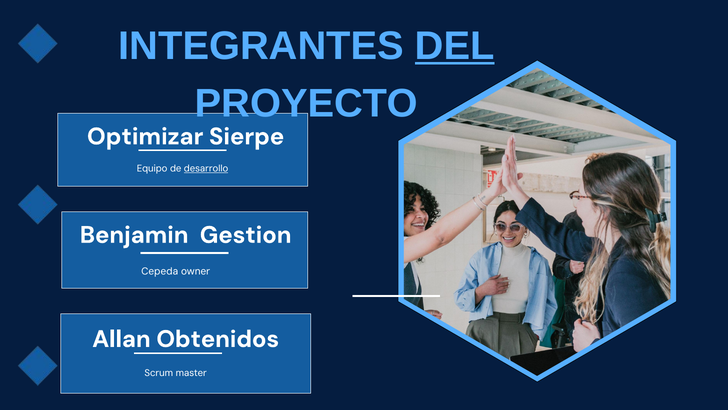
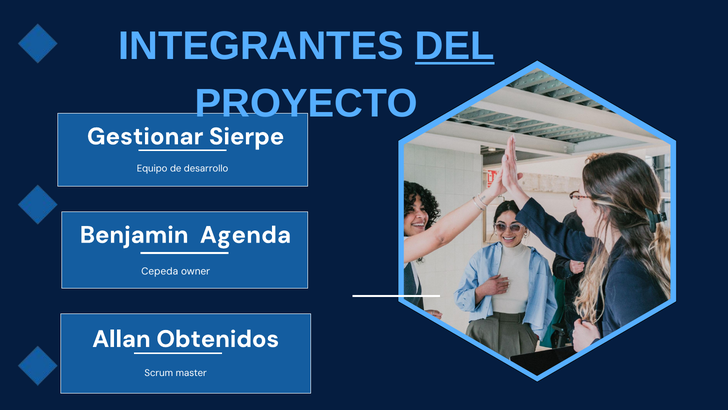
Optimizar: Optimizar -> Gestionar
desarrollo underline: present -> none
Gestion: Gestion -> Agenda
